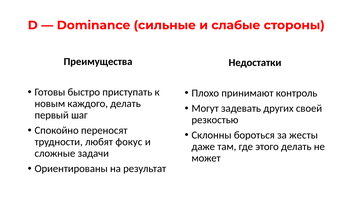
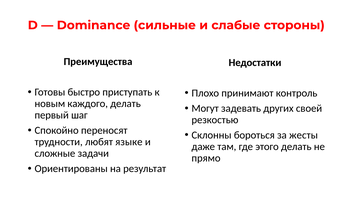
фокус: фокус -> языке
может: может -> прямо
